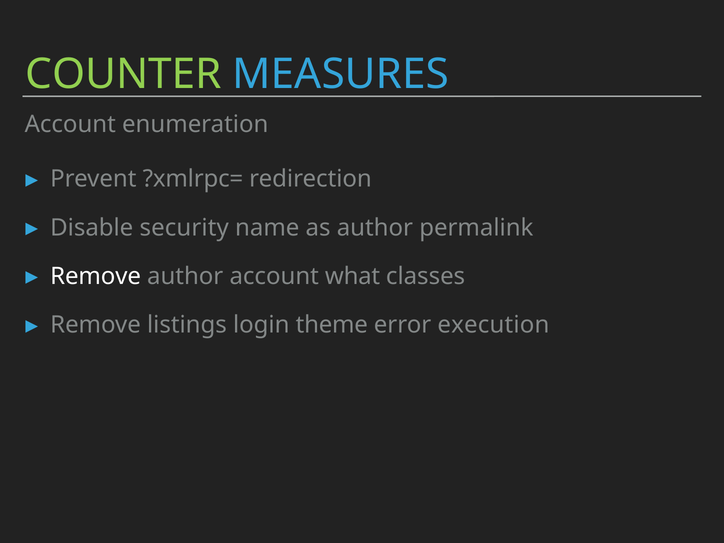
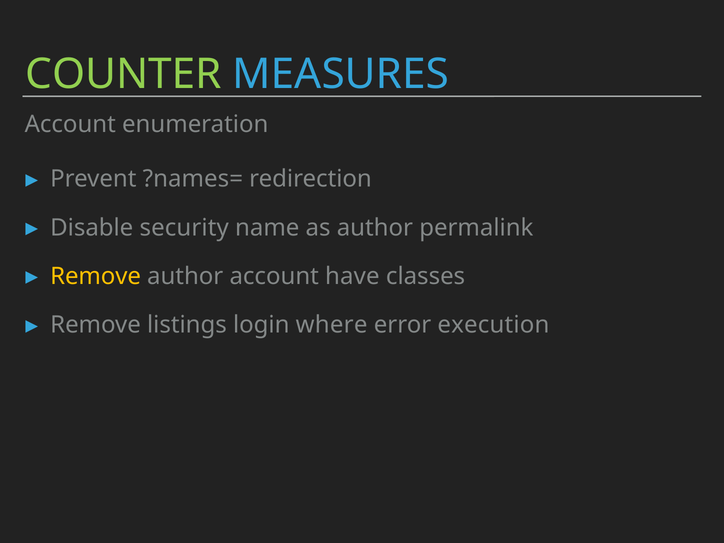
?xmlrpc=: ?xmlrpc= -> ?names=
Remove at (96, 276) colour: white -> yellow
what: what -> have
theme: theme -> where
